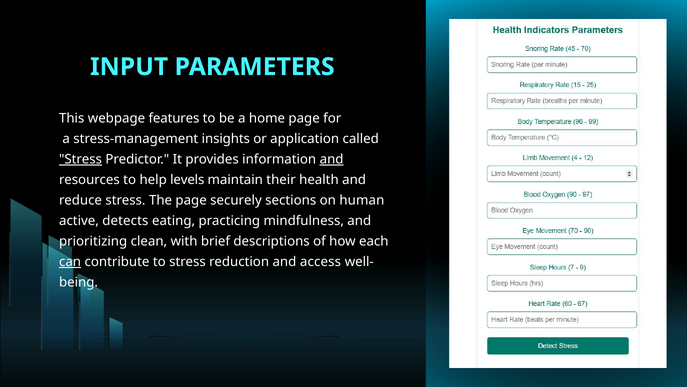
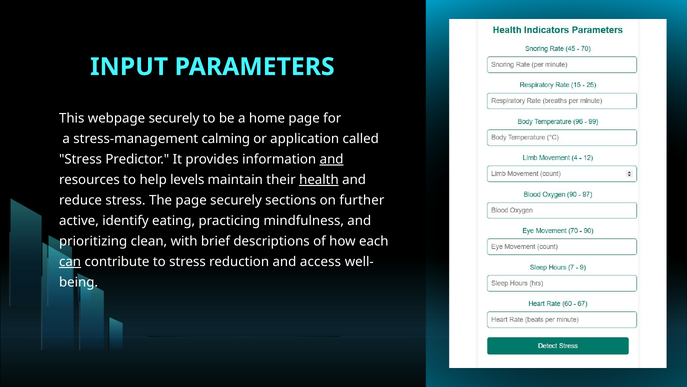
webpage features: features -> securely
insights: insights -> calming
Stress at (81, 159) underline: present -> none
health underline: none -> present
human: human -> further
detects: detects -> identify
